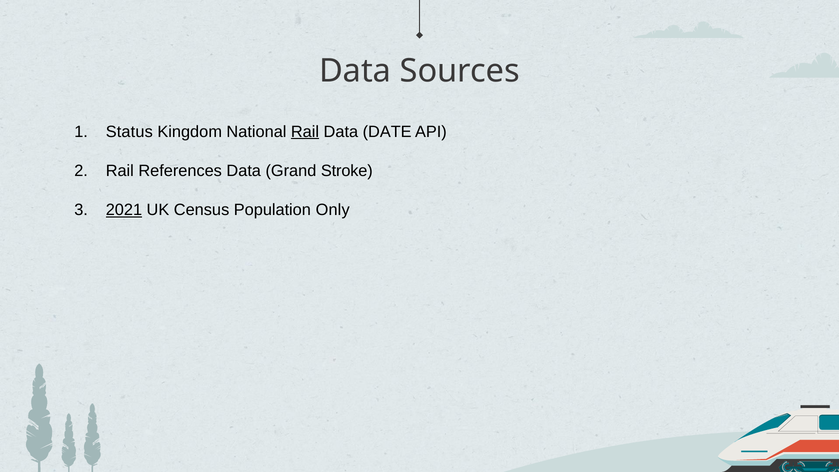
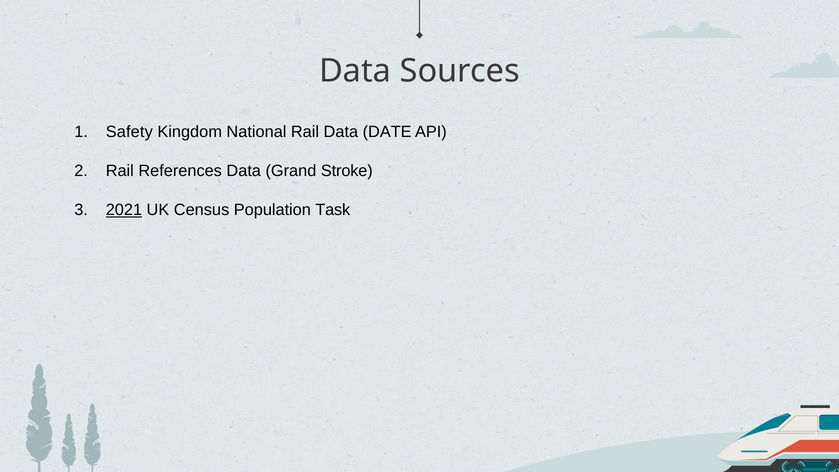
Status: Status -> Safety
Rail at (305, 132) underline: present -> none
Only: Only -> Task
